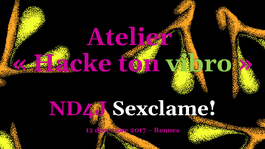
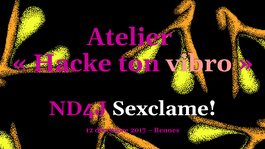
vibro colour: light green -> pink
